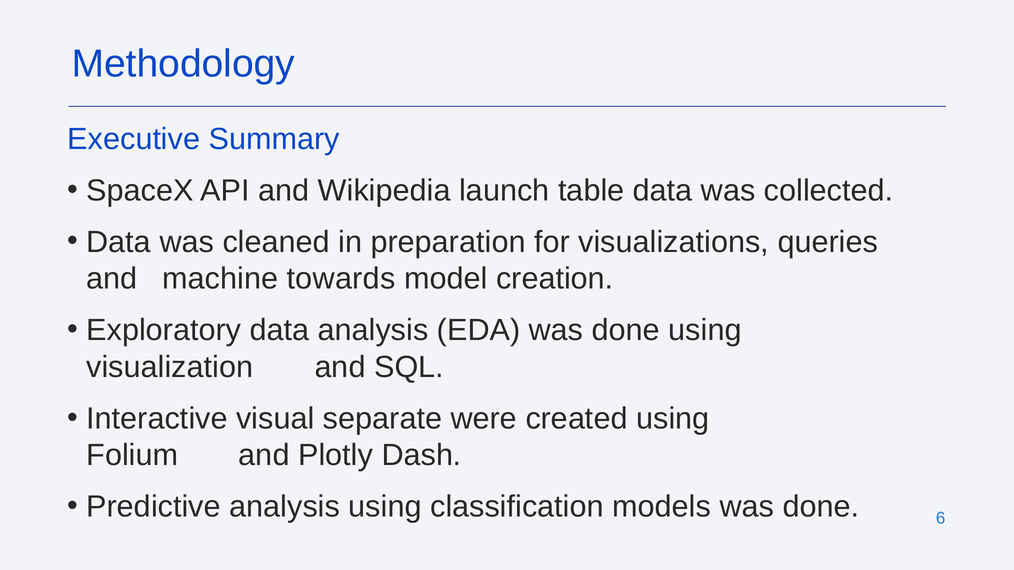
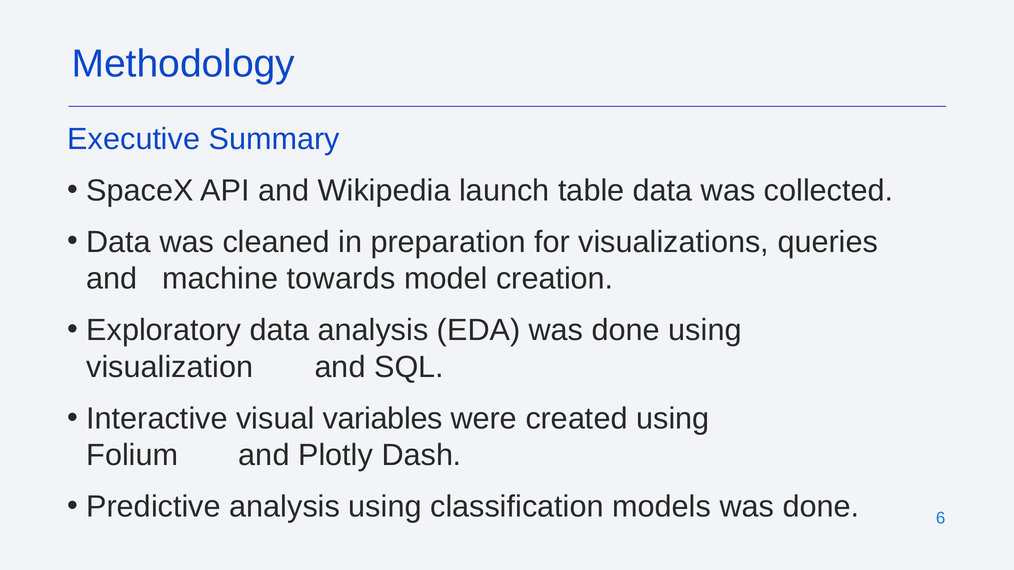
separate: separate -> variables
